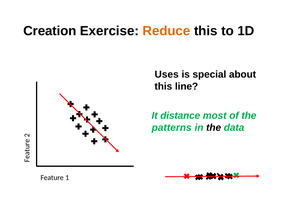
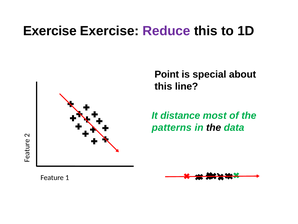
Creation at (50, 31): Creation -> Exercise
Reduce colour: orange -> purple
Uses: Uses -> Point
